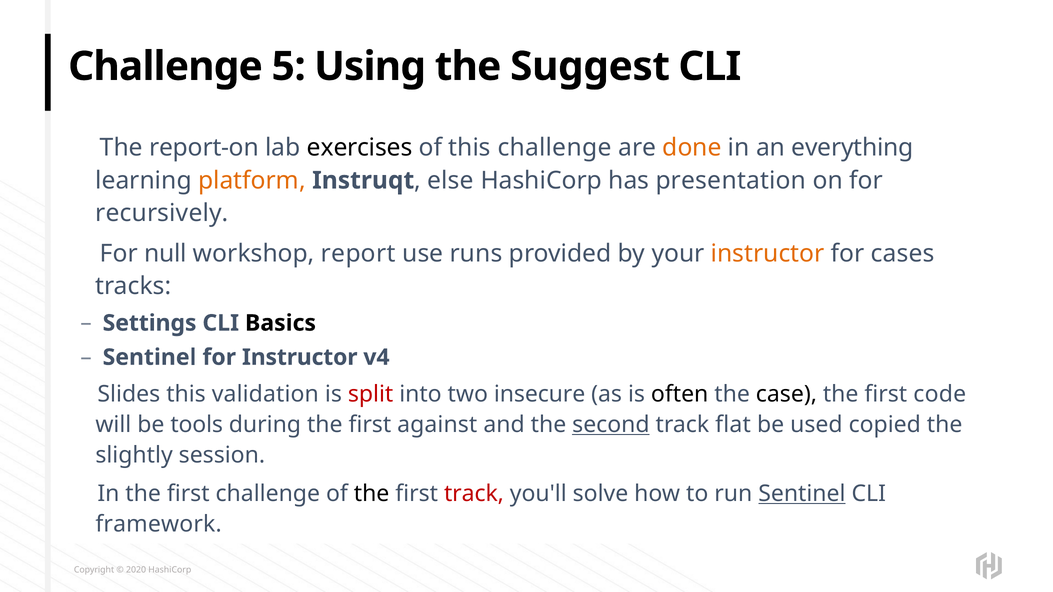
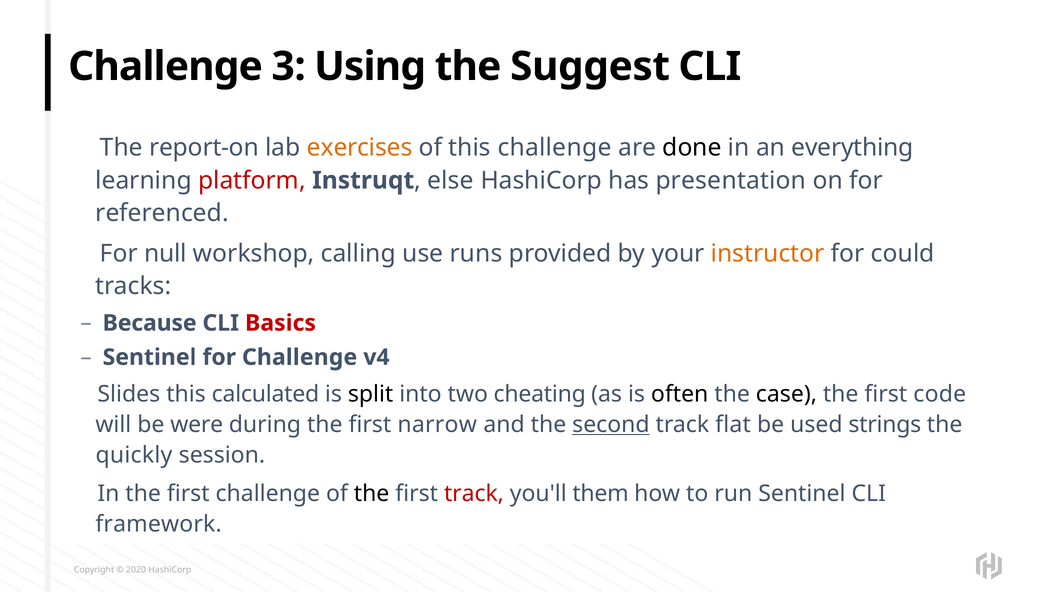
5: 5 -> 3
exercises colour: black -> orange
done colour: orange -> black
platform colour: orange -> red
recursively: recursively -> referenced
report: report -> calling
cases: cases -> could
Settings: Settings -> Because
Basics colour: black -> red
for Instructor: Instructor -> Challenge
validation: validation -> calculated
split colour: red -> black
insecure: insecure -> cheating
tools: tools -> were
against: against -> narrow
copied: copied -> strings
slightly: slightly -> quickly
solve: solve -> them
Sentinel at (802, 494) underline: present -> none
